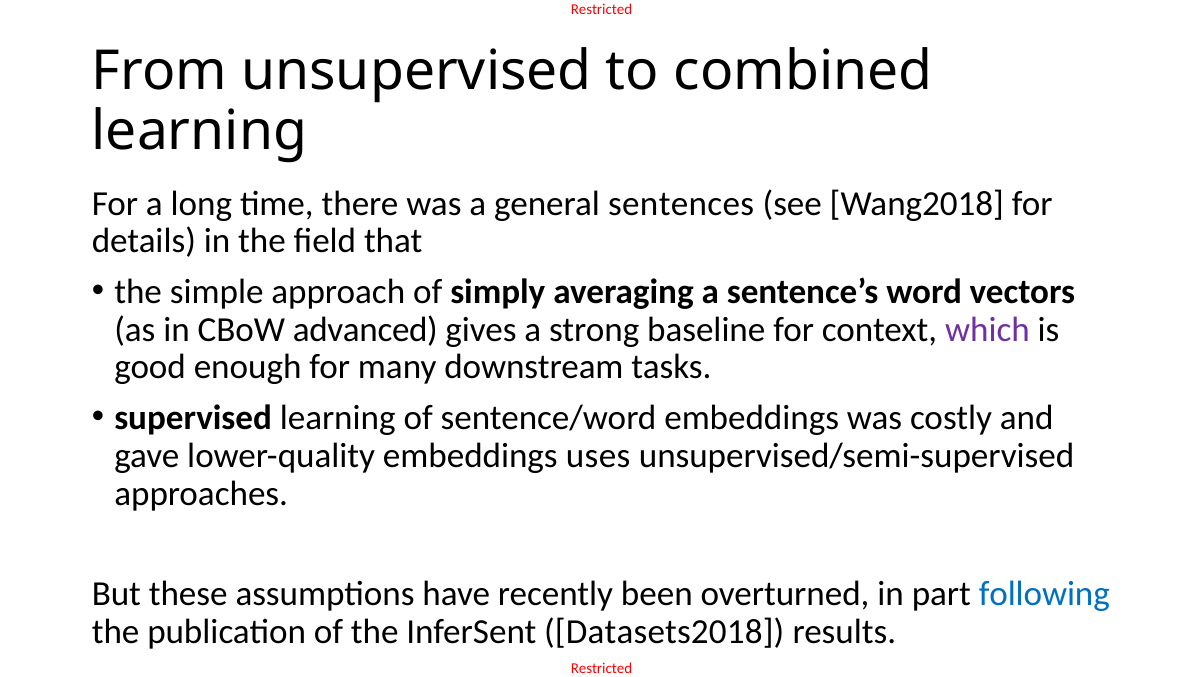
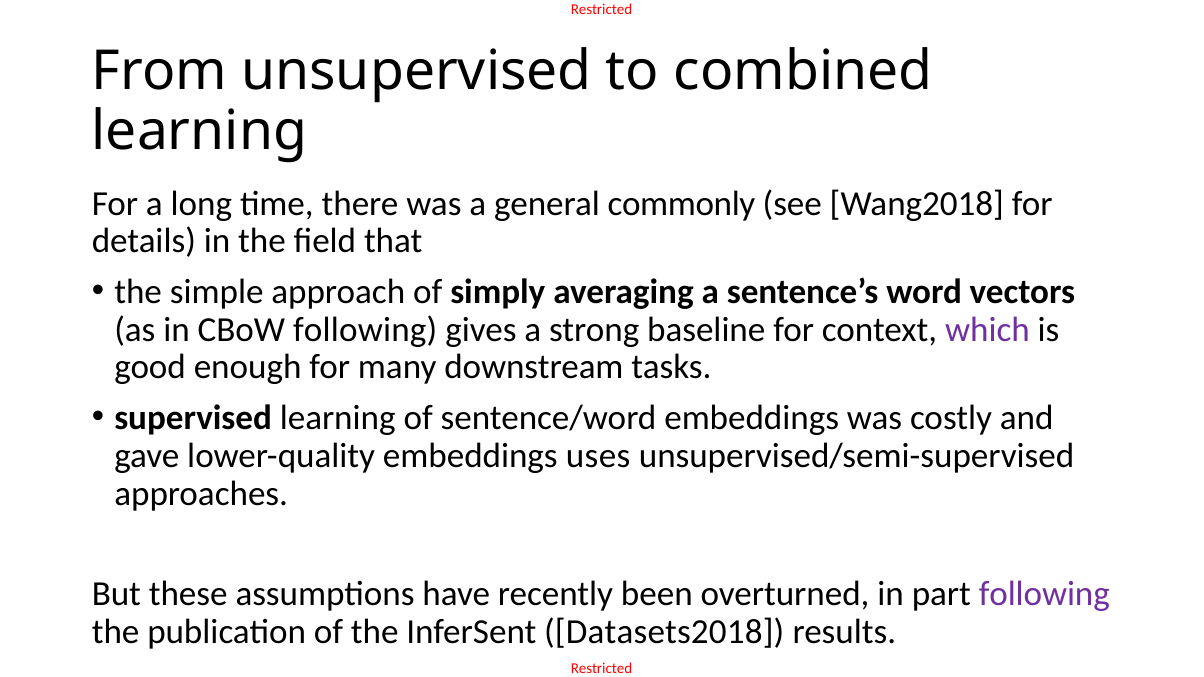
sentences: sentences -> commonly
CBoW advanced: advanced -> following
following at (1044, 594) colour: blue -> purple
